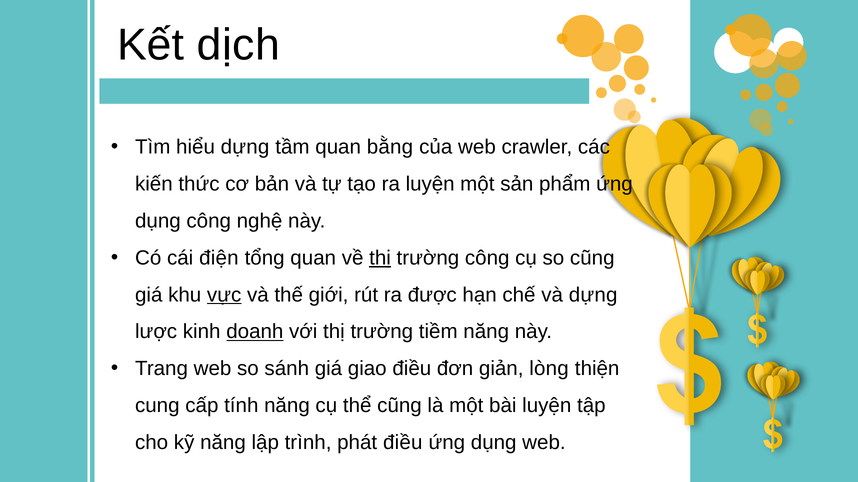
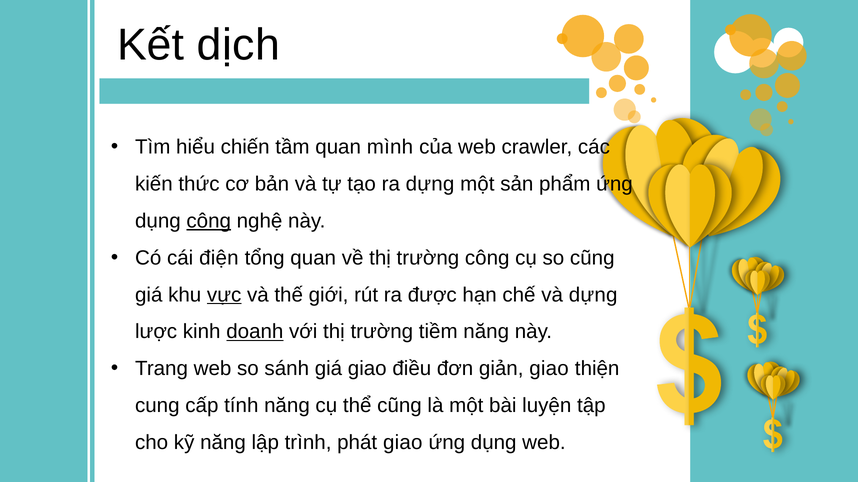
hiểu dựng: dựng -> chiến
bằng: bằng -> mình
ra luyện: luyện -> dựng
công at (209, 221) underline: none -> present
thị at (380, 258) underline: present -> none
giản lòng: lòng -> giao
phát điều: điều -> giao
